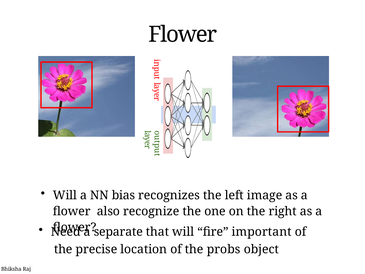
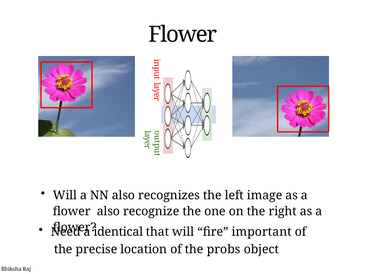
NN bias: bias -> also
separate: separate -> identical
